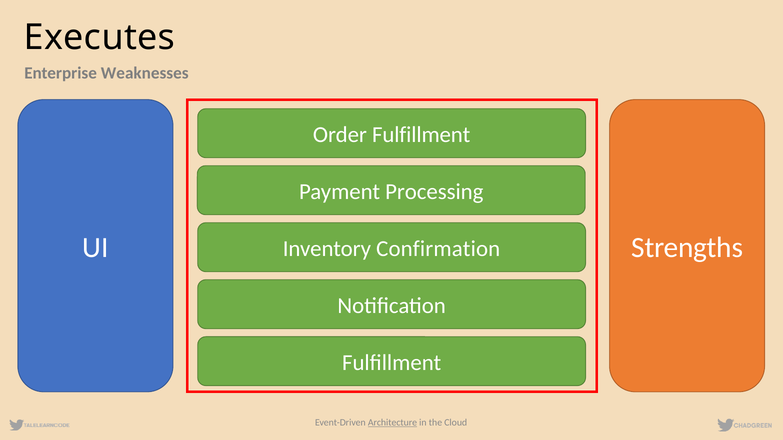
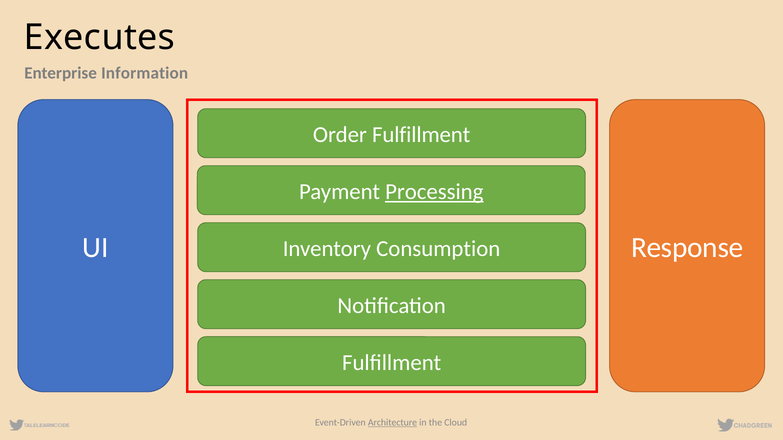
Weaknesses: Weaknesses -> Information
Processing underline: none -> present
Strengths: Strengths -> Response
Confirmation: Confirmation -> Consumption
